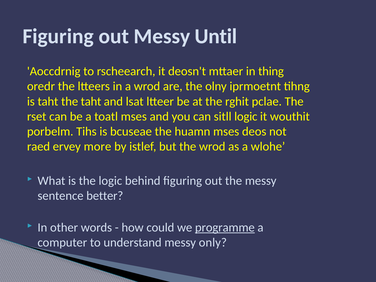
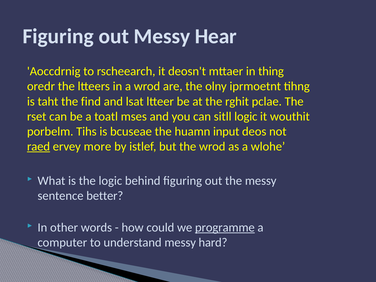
Until: Until -> Hear
the taht: taht -> find
huamn mses: mses -> input
raed underline: none -> present
only: only -> hard
